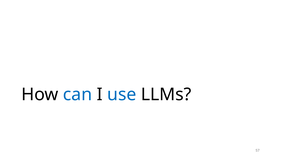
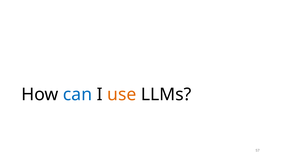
use colour: blue -> orange
